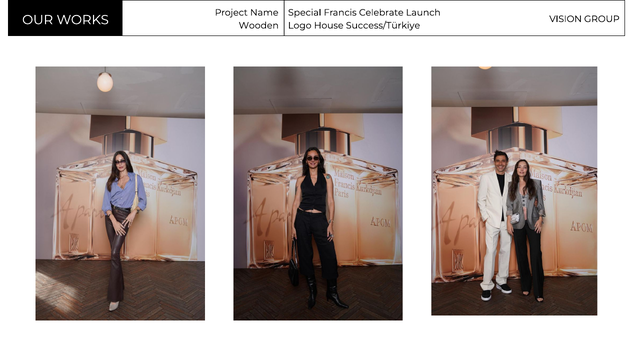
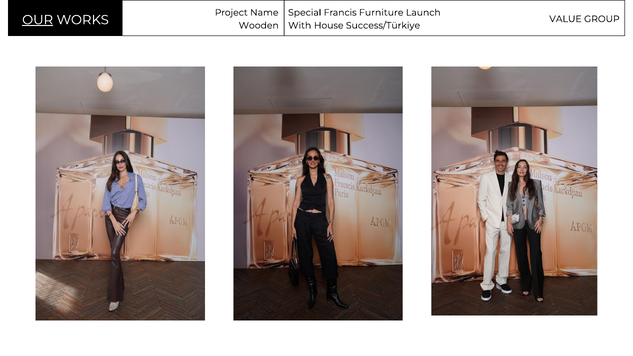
Celebrate: Celebrate -> Furniture
OUR underline: none -> present
VISION: VISION -> VALUE
Logo: Logo -> With
